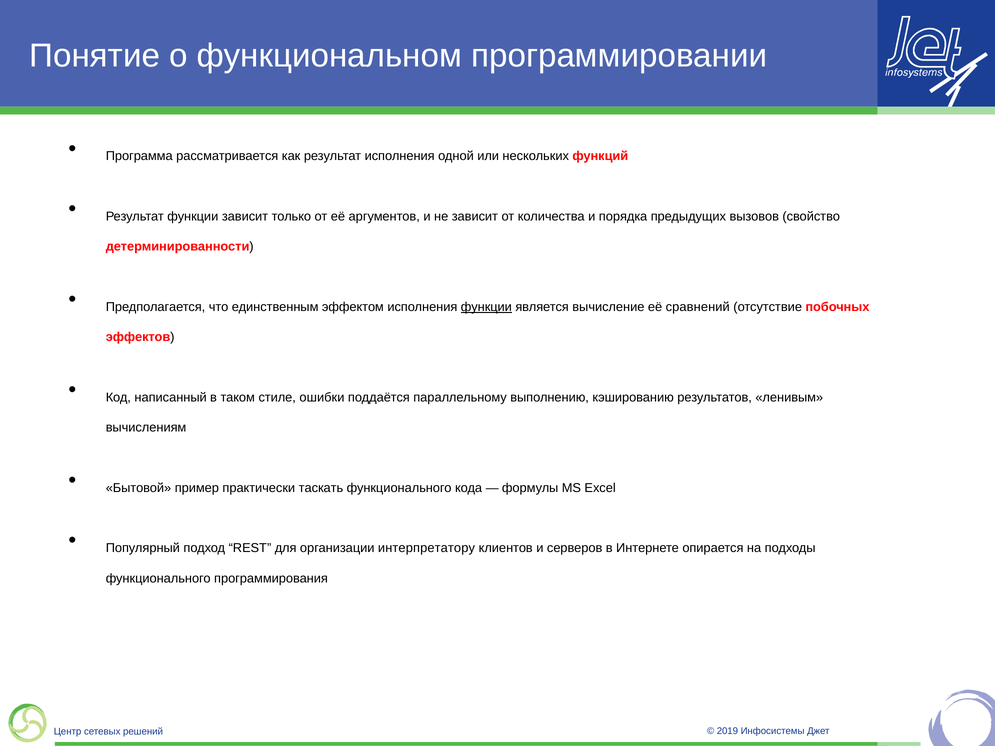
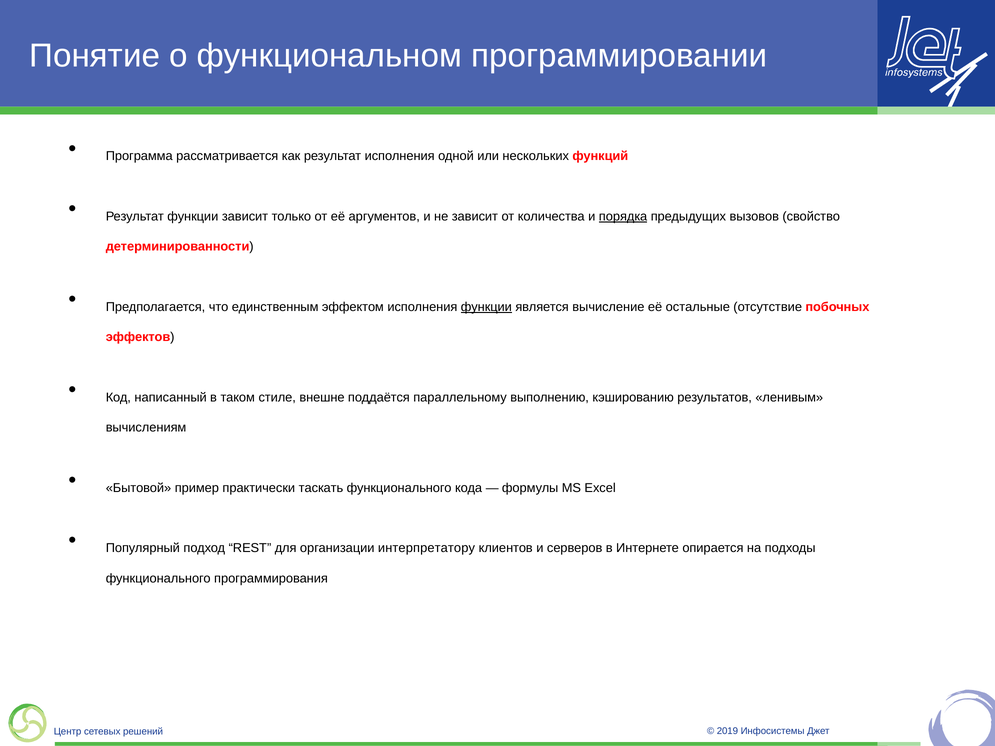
порядка underline: none -> present
сравнений: сравнений -> остальные
ошибки: ошибки -> внешне
